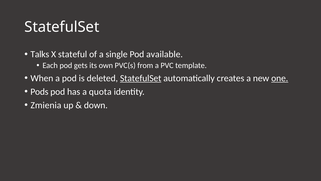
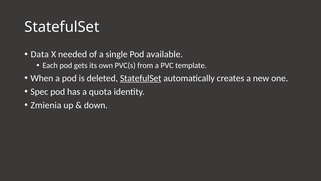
Talks: Talks -> Data
stateful: stateful -> needed
one underline: present -> none
Pods: Pods -> Spec
